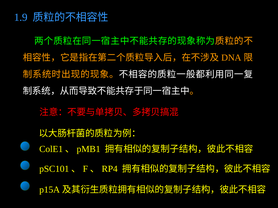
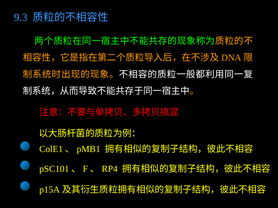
1.9: 1.9 -> 9.3
